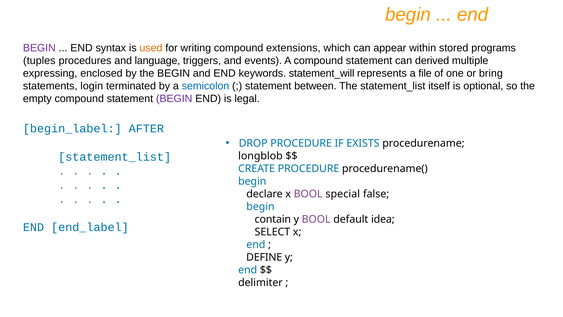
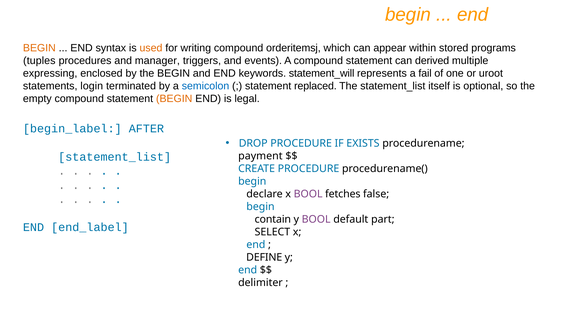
BEGIN at (39, 48) colour: purple -> orange
extensions: extensions -> orderitemsj
language: language -> manager
file: file -> fail
bring: bring -> uroot
between: between -> replaced
BEGIN at (174, 99) colour: purple -> orange
longblob: longblob -> payment
special: special -> fetches
idea: idea -> part
